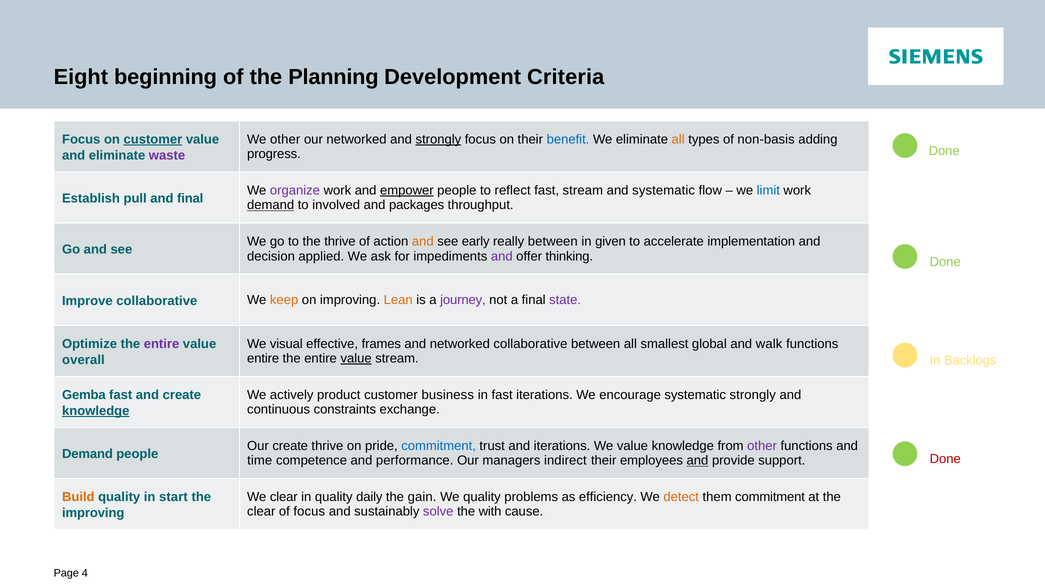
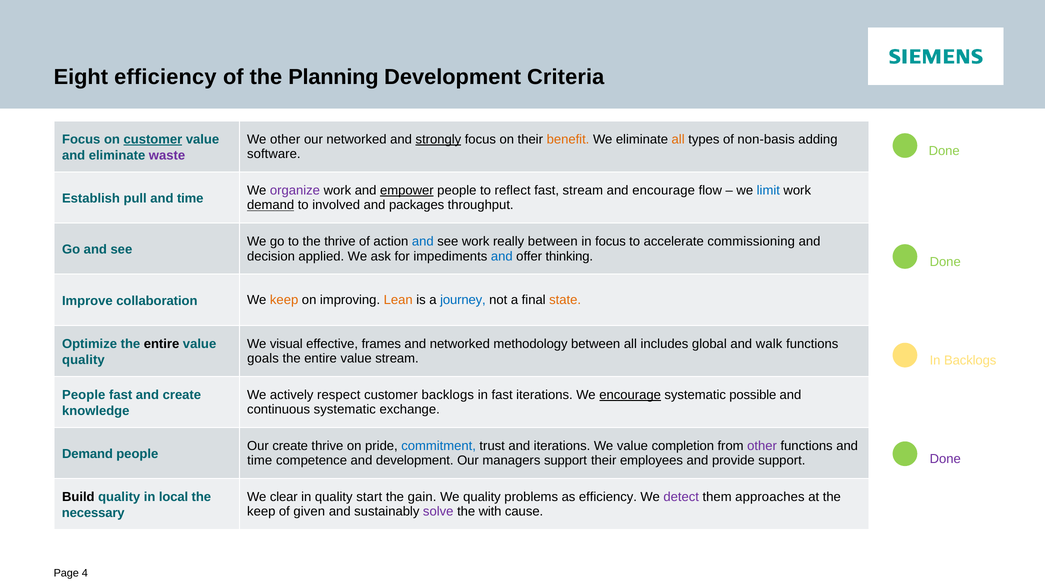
Eight beginning: beginning -> efficiency
benefit colour: blue -> orange
progress: progress -> software
and systematic: systematic -> encourage
pull and final: final -> time
and at (423, 242) colour: orange -> blue
see early: early -> work
in given: given -> focus
implementation: implementation -> commissioning
and at (502, 256) colour: purple -> blue
Improve collaborative: collaborative -> collaboration
journey colour: purple -> blue
state colour: purple -> orange
entire at (162, 344) colour: purple -> black
networked collaborative: collaborative -> methodology
smallest: smallest -> includes
entire at (263, 359): entire -> goals
value at (356, 359) underline: present -> none
overall at (83, 360): overall -> quality
Gemba at (84, 395): Gemba -> People
product: product -> respect
customer business: business -> backlogs
encourage at (630, 395) underline: none -> present
systematic strongly: strongly -> possible
continuous constraints: constraints -> systematic
knowledge at (96, 411) underline: present -> none
value knowledge: knowledge -> completion
Done at (945, 459) colour: red -> purple
and performance: performance -> development
managers indirect: indirect -> support
and at (697, 461) underline: present -> none
Build colour: orange -> black
start: start -> local
daily: daily -> start
detect colour: orange -> purple
them commitment: commitment -> approaches
clear at (261, 512): clear -> keep
of focus: focus -> given
improving at (93, 514): improving -> necessary
